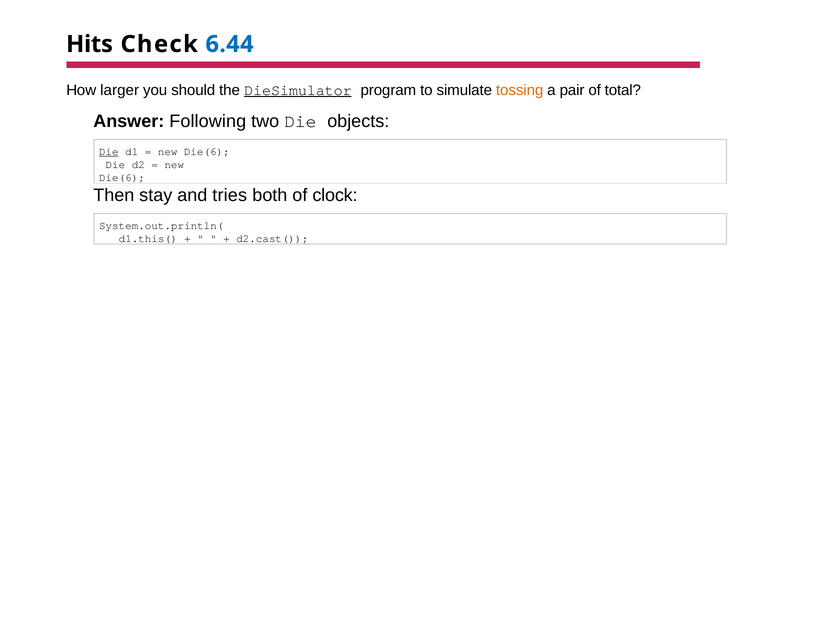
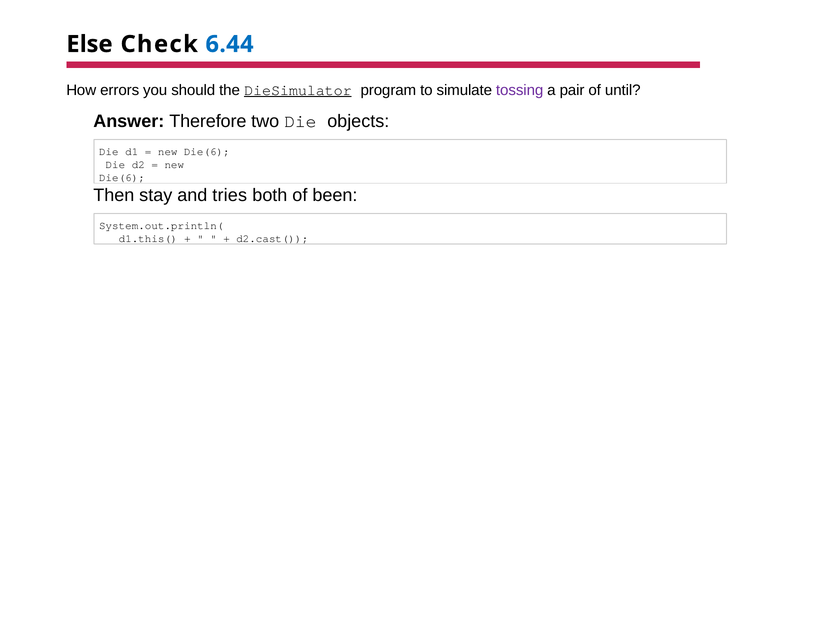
Hits: Hits -> Else
larger: larger -> errors
tossing colour: orange -> purple
total: total -> until
Following: Following -> Therefore
Die at (109, 152) underline: present -> none
clock: clock -> been
